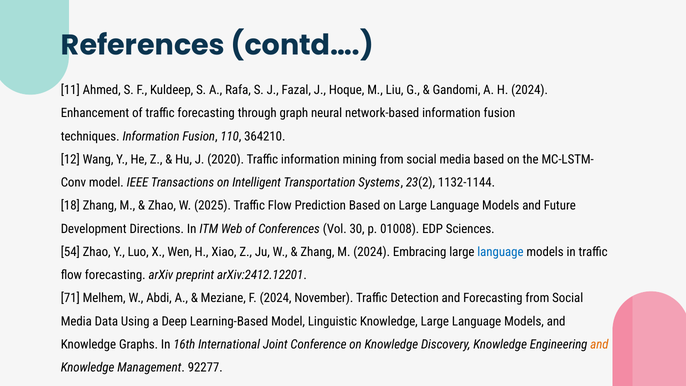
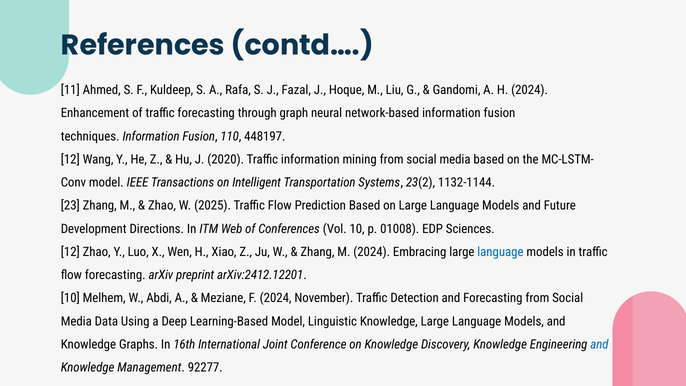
364210: 364210 -> 448197
18: 18 -> 23
Vol 30: 30 -> 10
54 at (70, 252): 54 -> 12
71 at (70, 298): 71 -> 10
and at (599, 344) colour: orange -> blue
